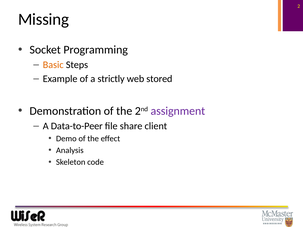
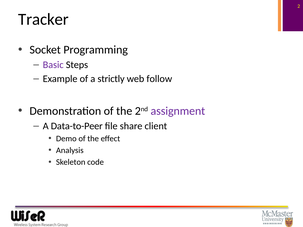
Missing: Missing -> Tracker
Basic colour: orange -> purple
stored: stored -> follow
